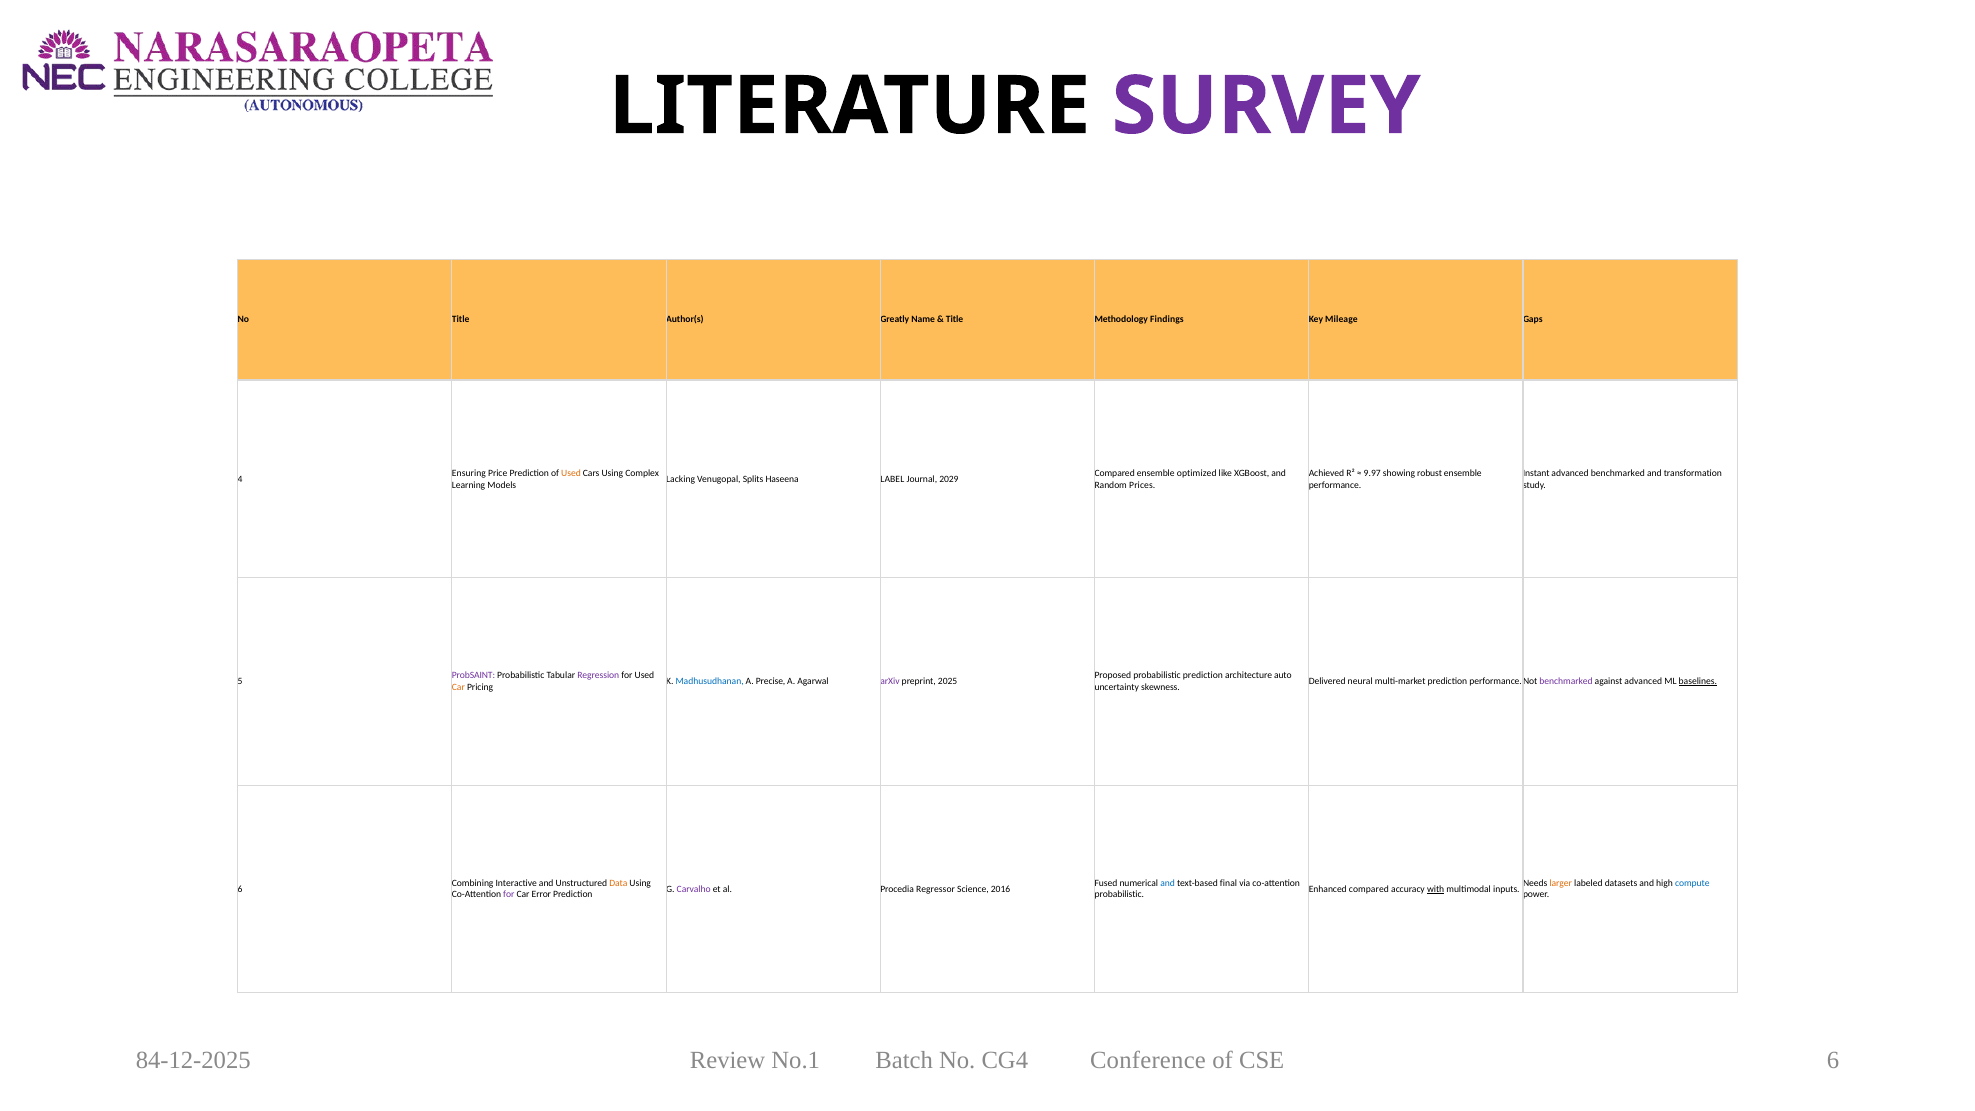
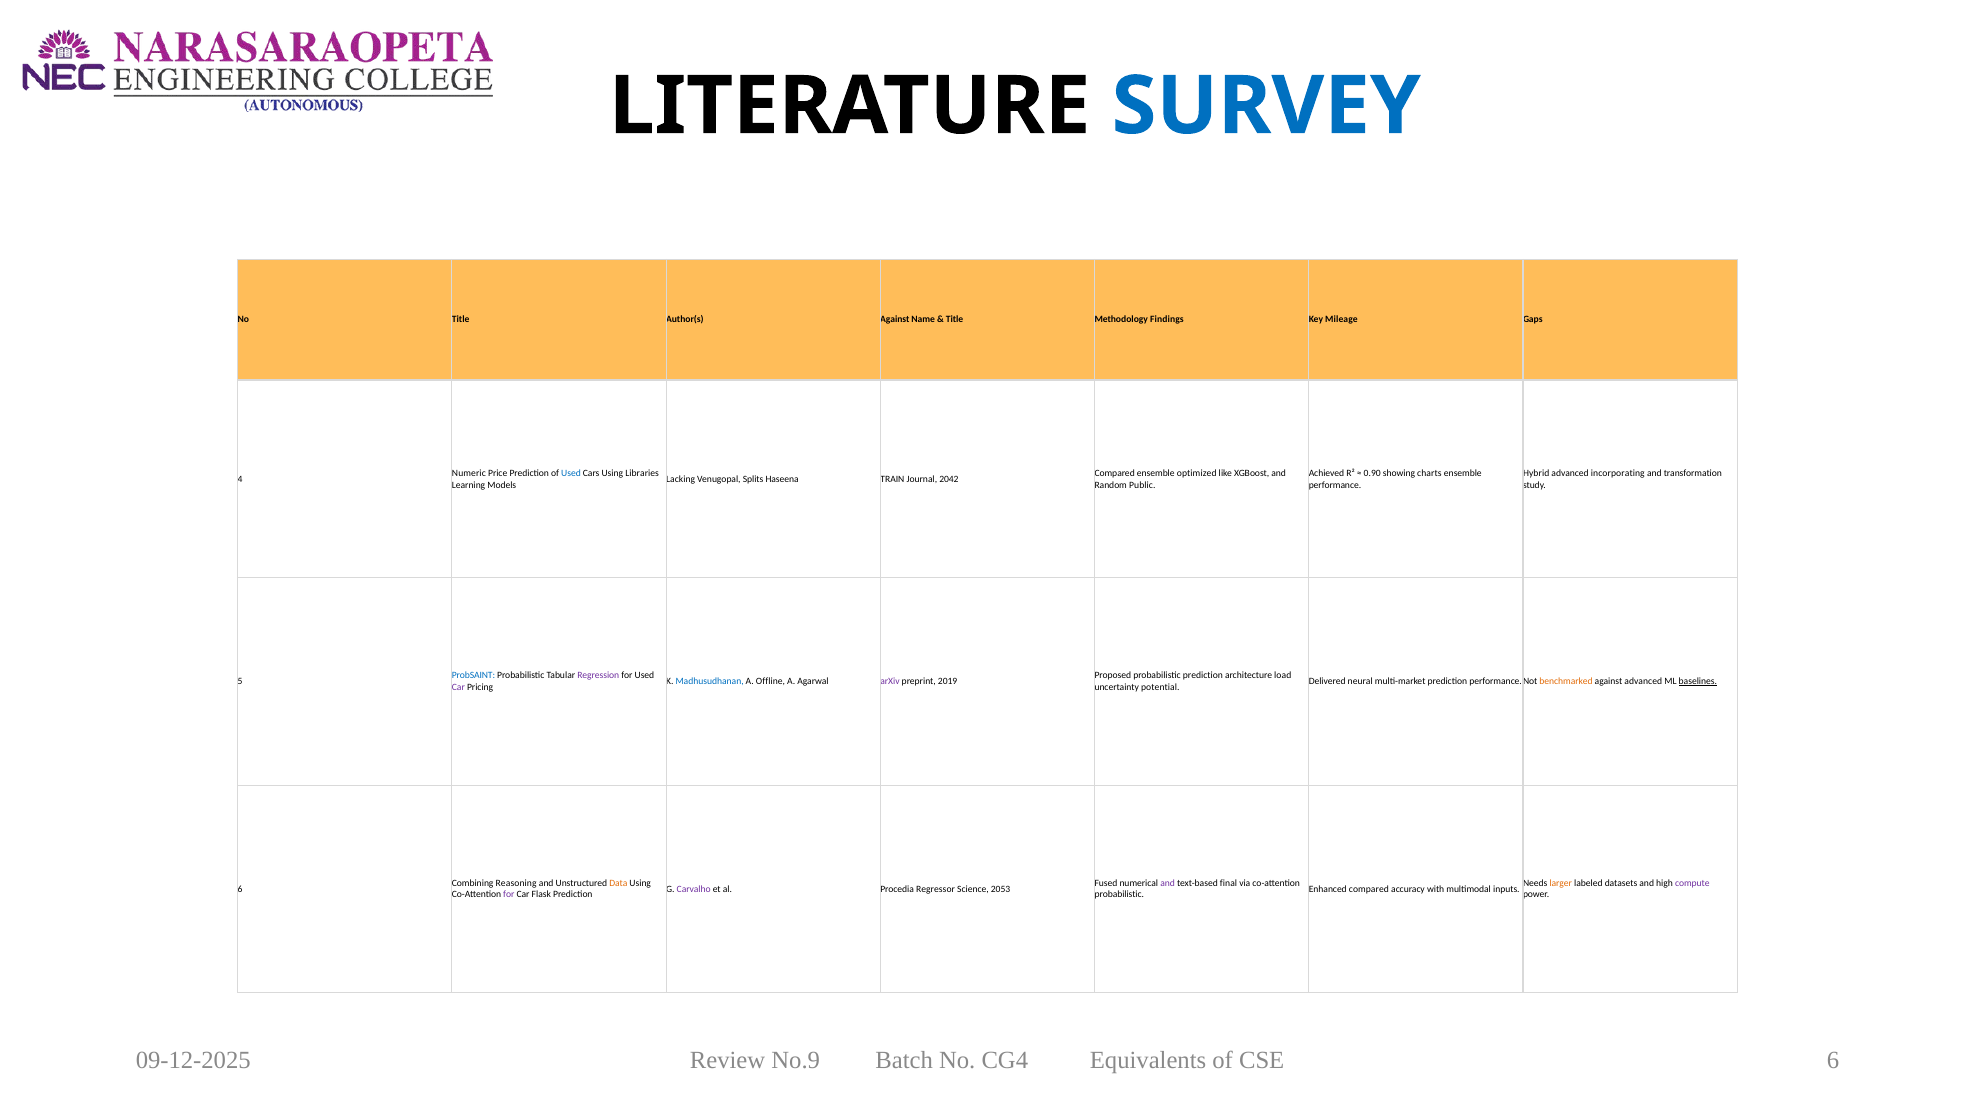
SURVEY colour: purple -> blue
Author(s Greatly: Greatly -> Against
Ensuring: Ensuring -> Numeric
Used at (571, 473) colour: orange -> blue
Complex: Complex -> Libraries
9.97: 9.97 -> 0.90
robust: robust -> charts
Instant: Instant -> Hybrid
advanced benchmarked: benchmarked -> incorporating
LABEL: LABEL -> TRAIN
2029: 2029 -> 2042
Prices: Prices -> Public
ProbSAINT colour: purple -> blue
auto: auto -> load
Precise: Precise -> Offline
2025: 2025 -> 2019
benchmarked at (1566, 682) colour: purple -> orange
Car at (458, 687) colour: orange -> purple
skewness: skewness -> potential
Interactive: Interactive -> Reasoning
and at (1168, 883) colour: blue -> purple
compute colour: blue -> purple
2016: 2016 -> 2053
with underline: present -> none
Error: Error -> Flask
84-12-2025: 84-12-2025 -> 09-12-2025
No.1: No.1 -> No.9
Conference: Conference -> Equivalents
